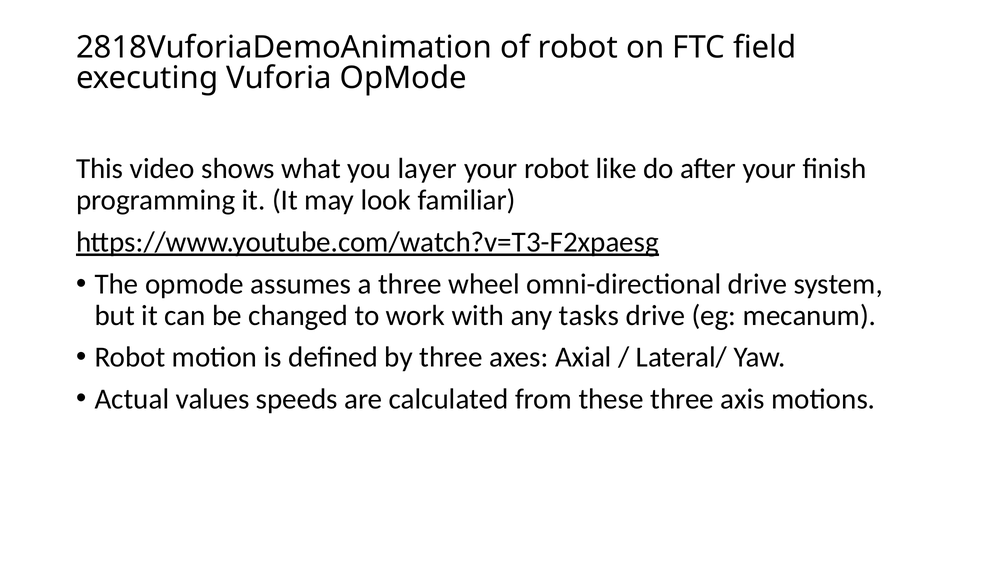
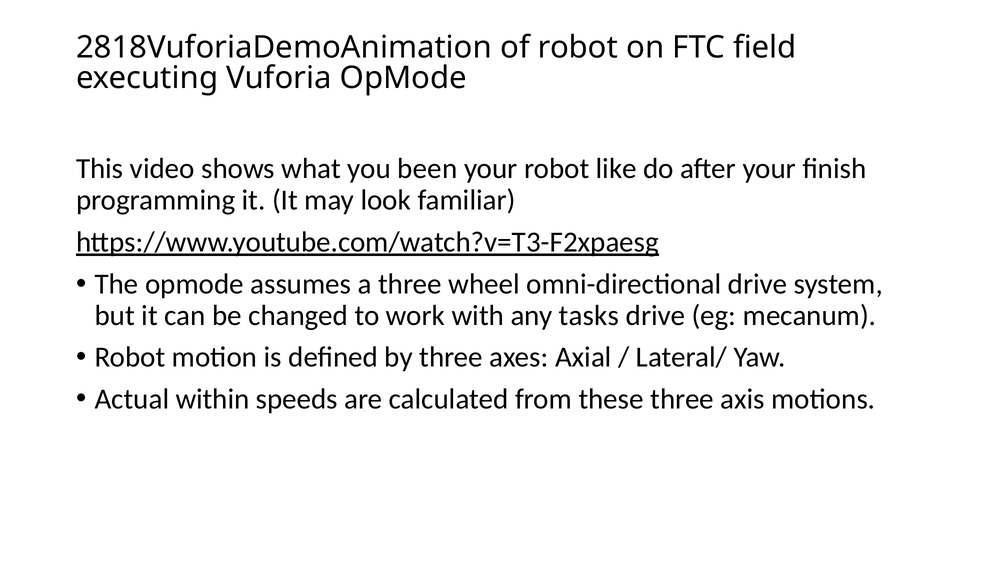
layer: layer -> been
values: values -> within
